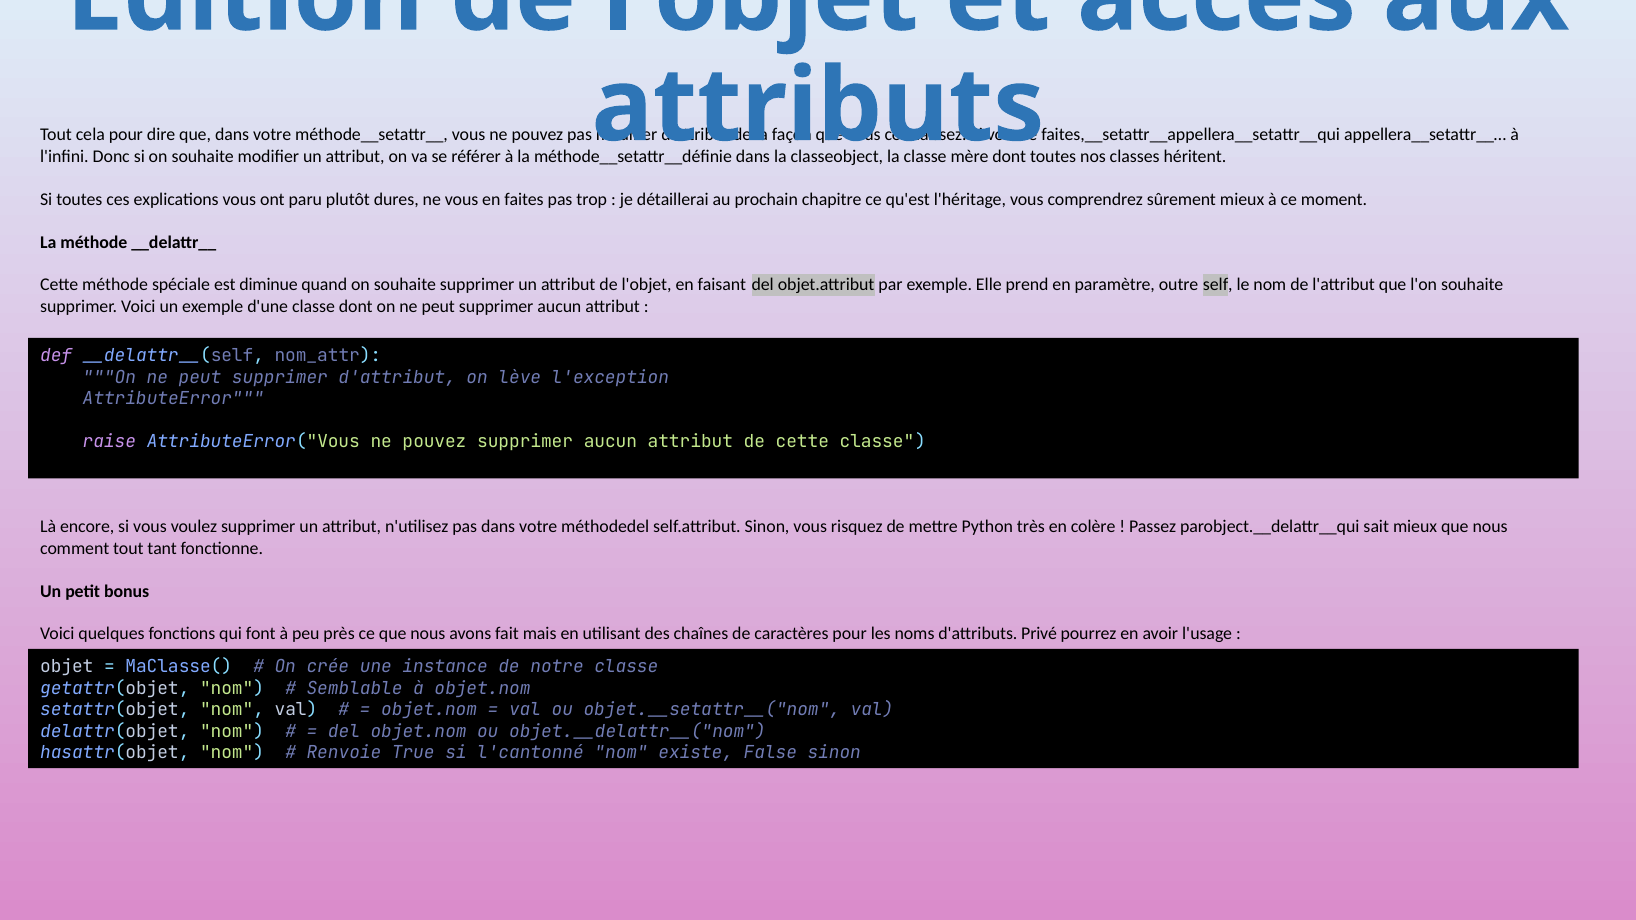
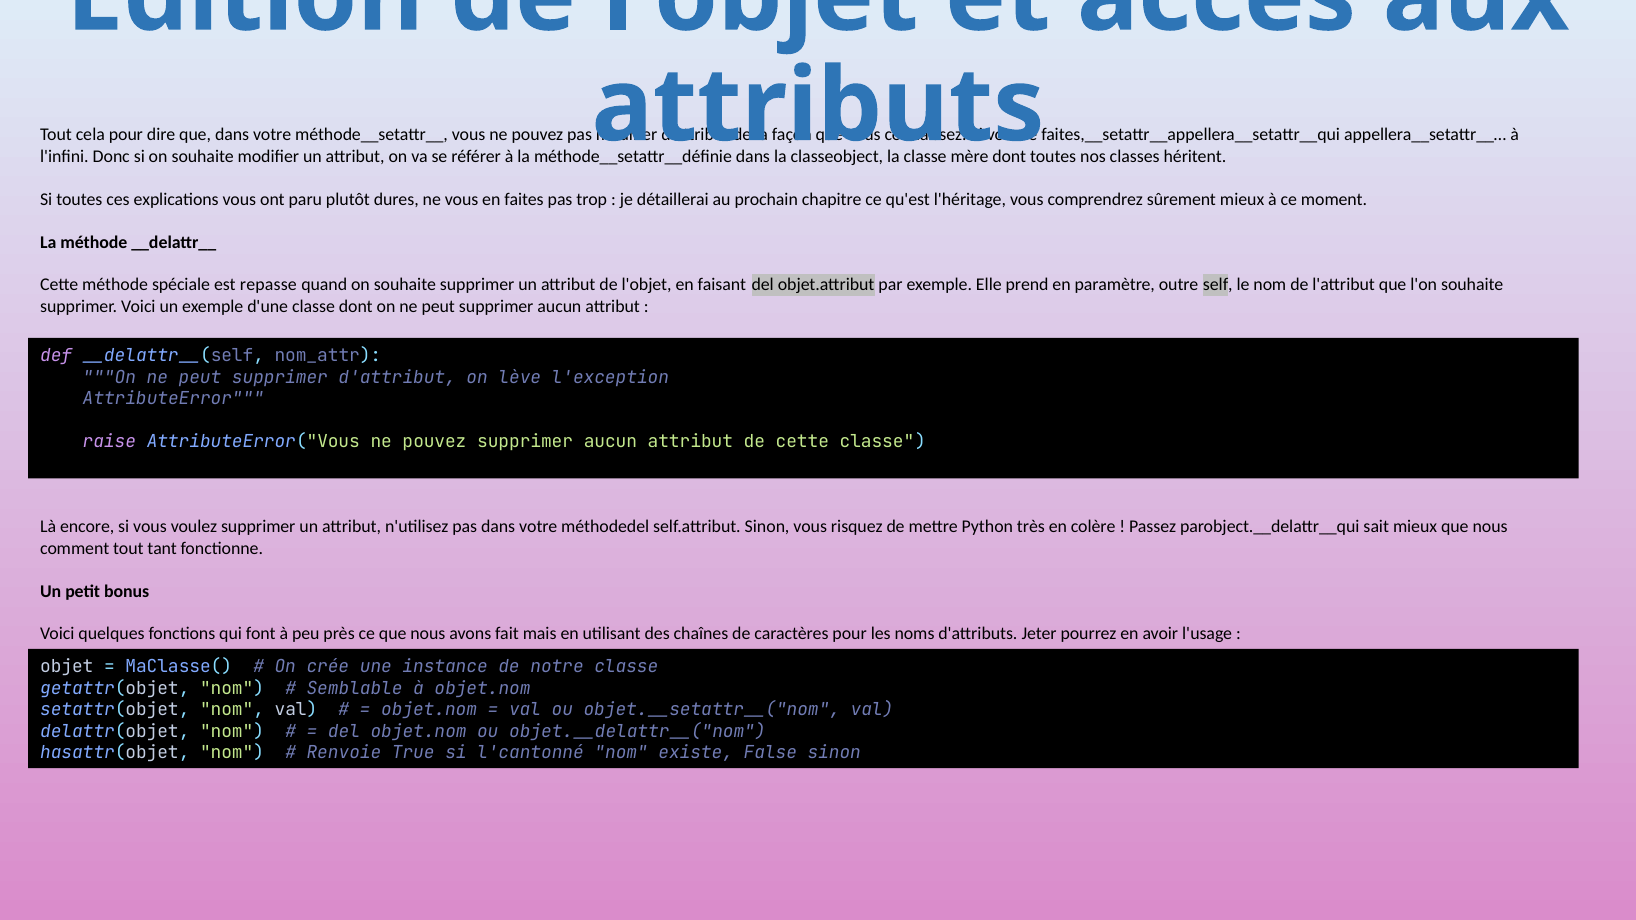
diminue: diminue -> repasse
Privé: Privé -> Jeter
